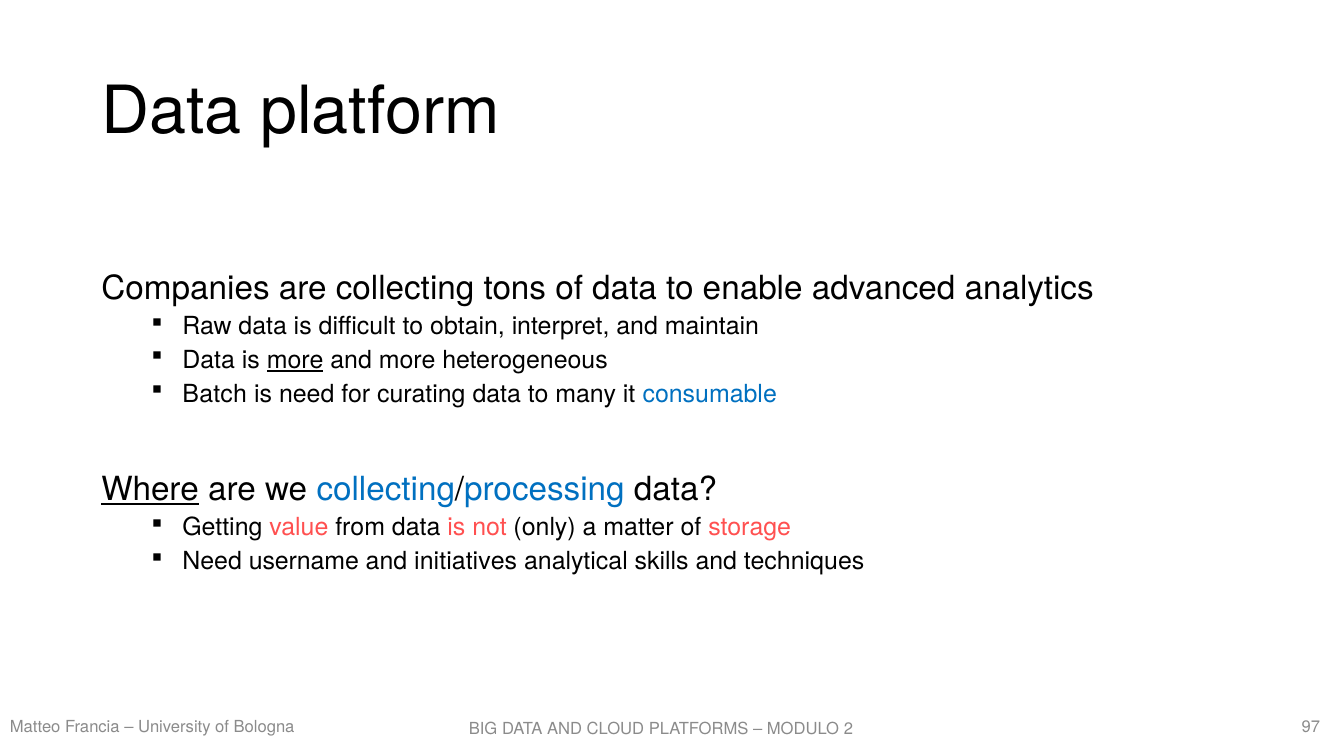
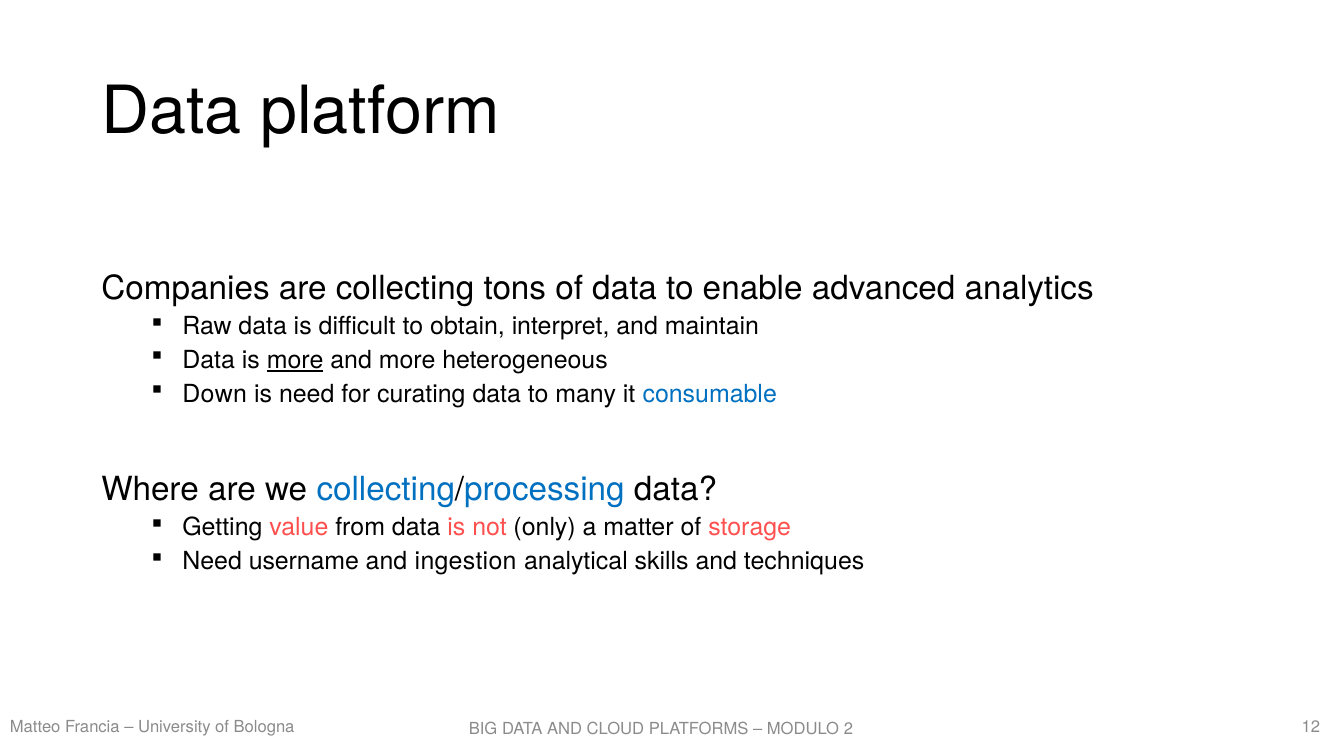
Batch: Batch -> Down
Where underline: present -> none
initiatives: initiatives -> ingestion
97: 97 -> 12
